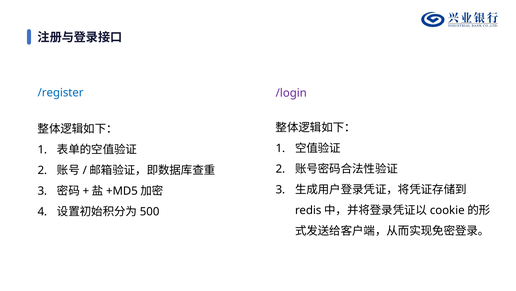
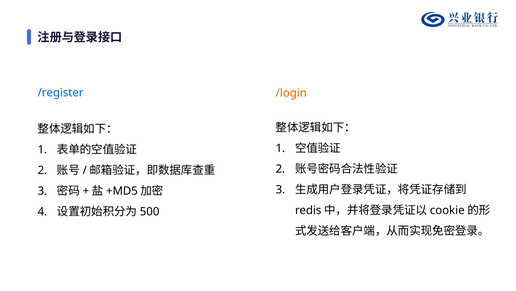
/login colour: purple -> orange
